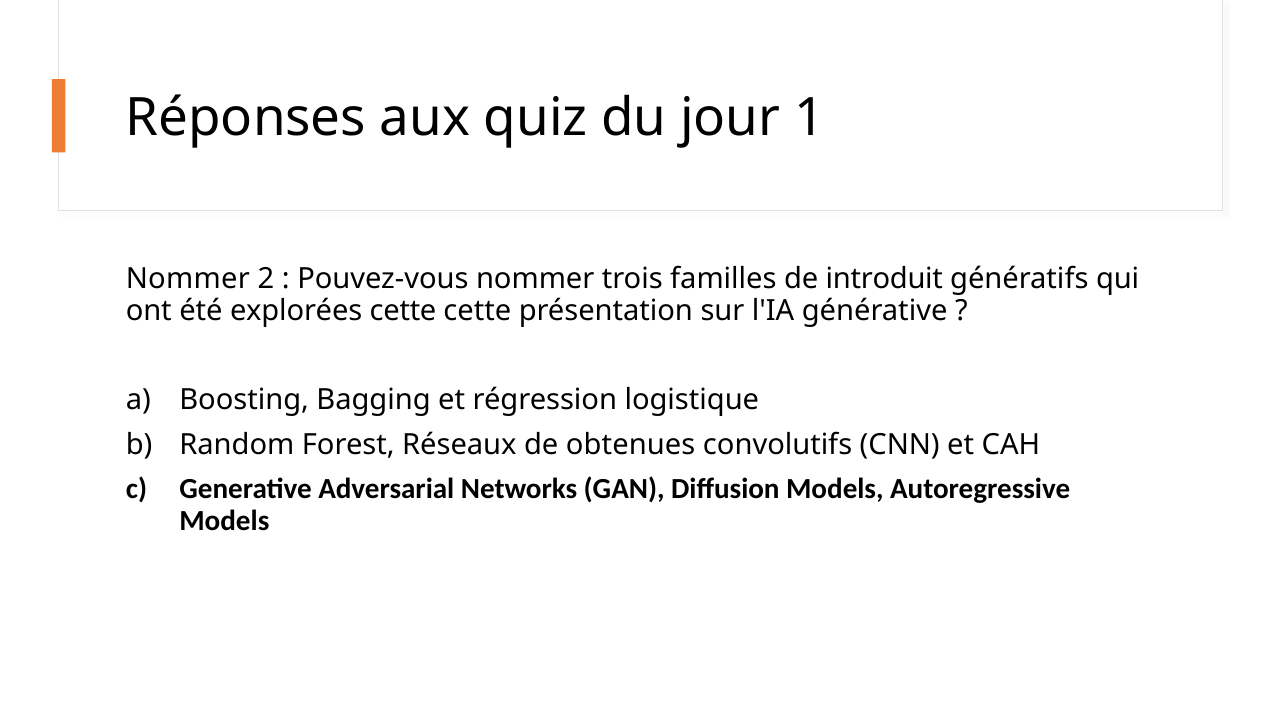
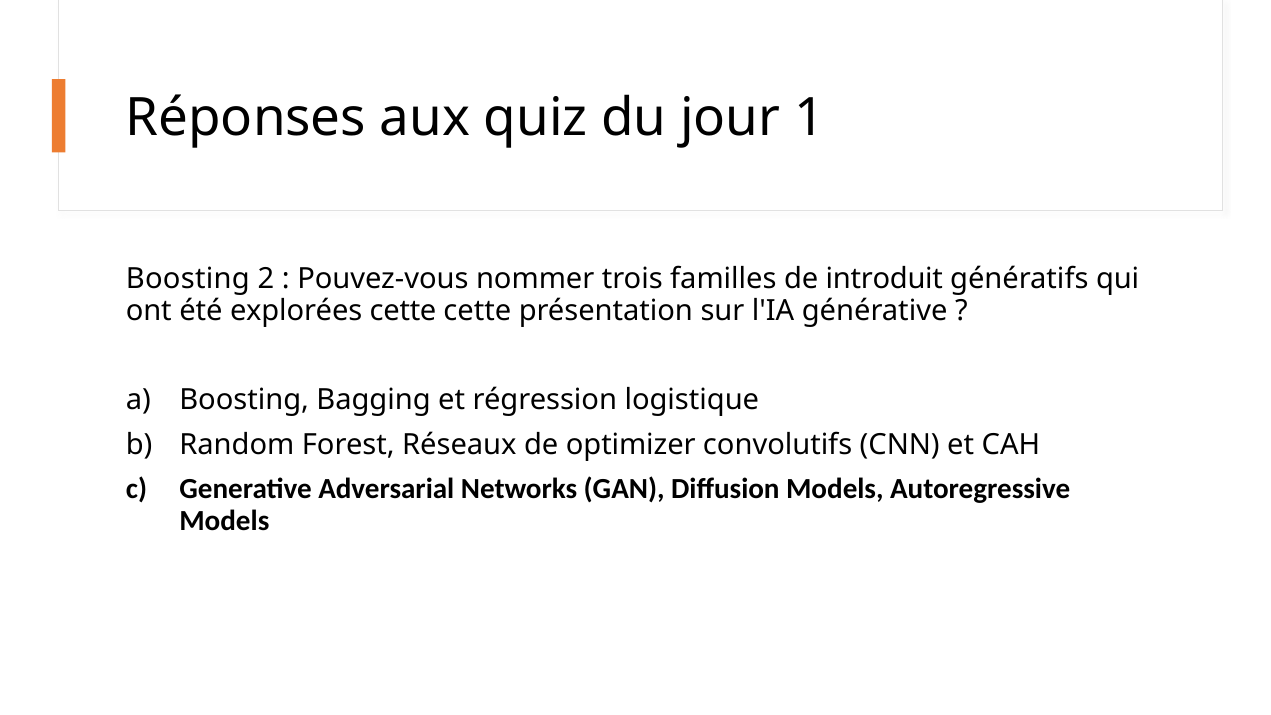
Nommer at (188, 279): Nommer -> Boosting
obtenues: obtenues -> optimizer
